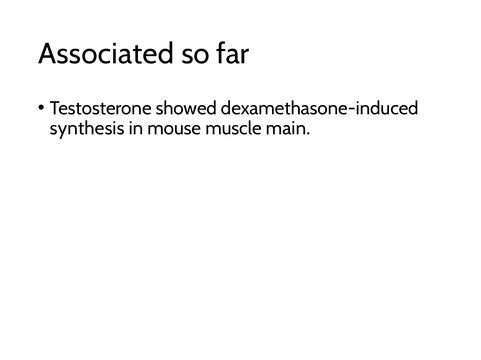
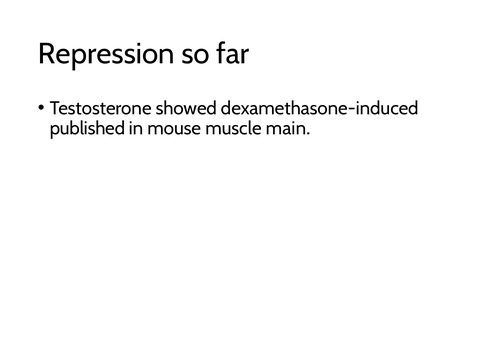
Associated: Associated -> Repression
synthesis: synthesis -> published
